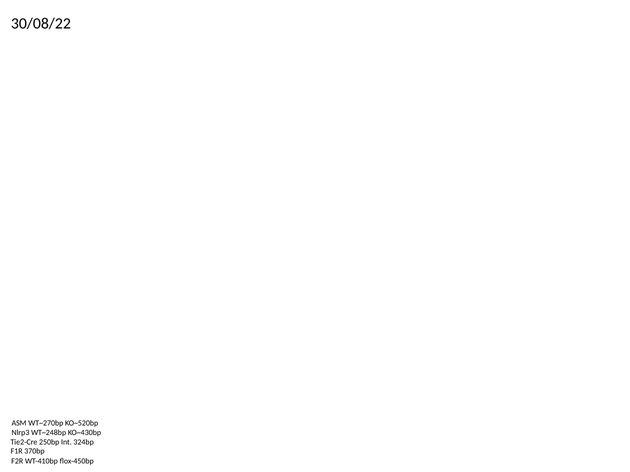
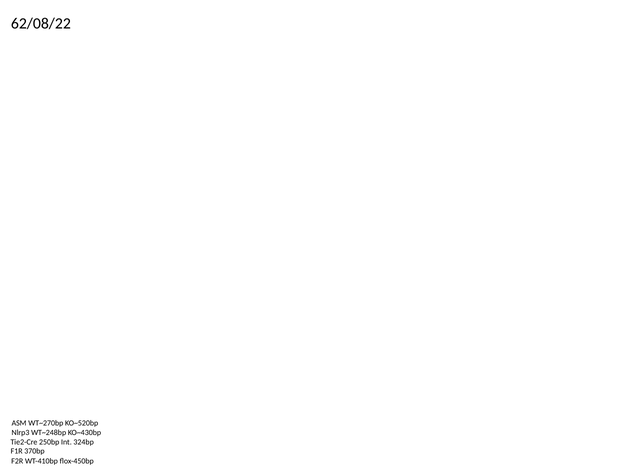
30/08/22: 30/08/22 -> 62/08/22
